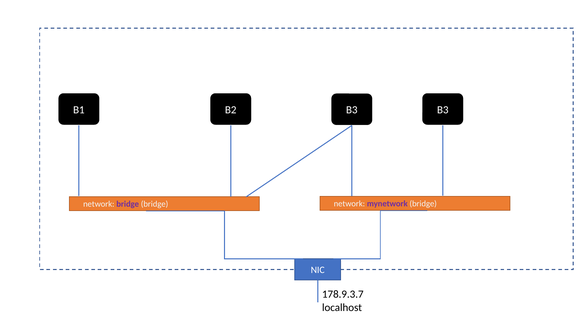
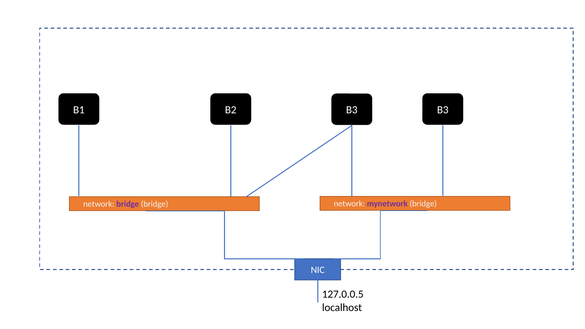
178.9.3.7: 178.9.3.7 -> 127.0.0.5
